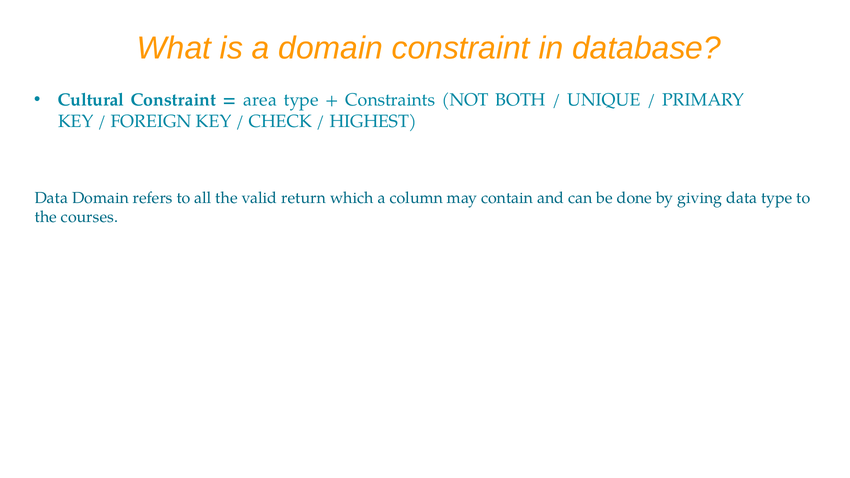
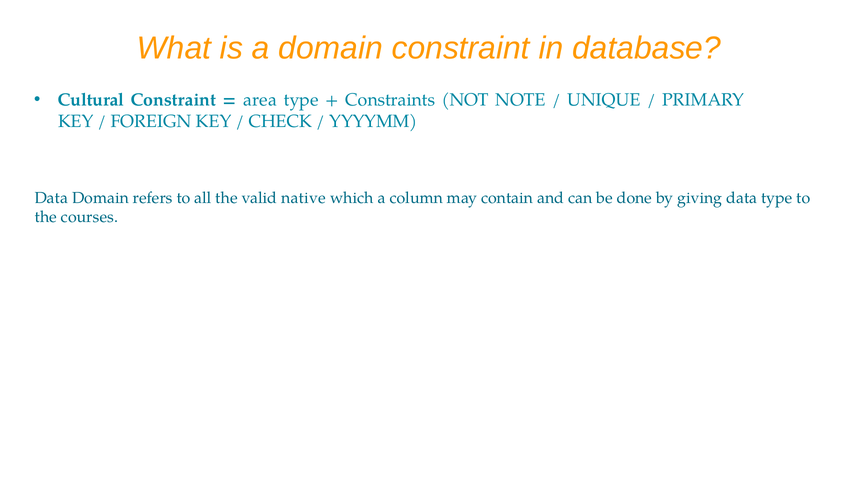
BOTH: BOTH -> NOTE
HIGHEST: HIGHEST -> YYYYMM
return: return -> native
